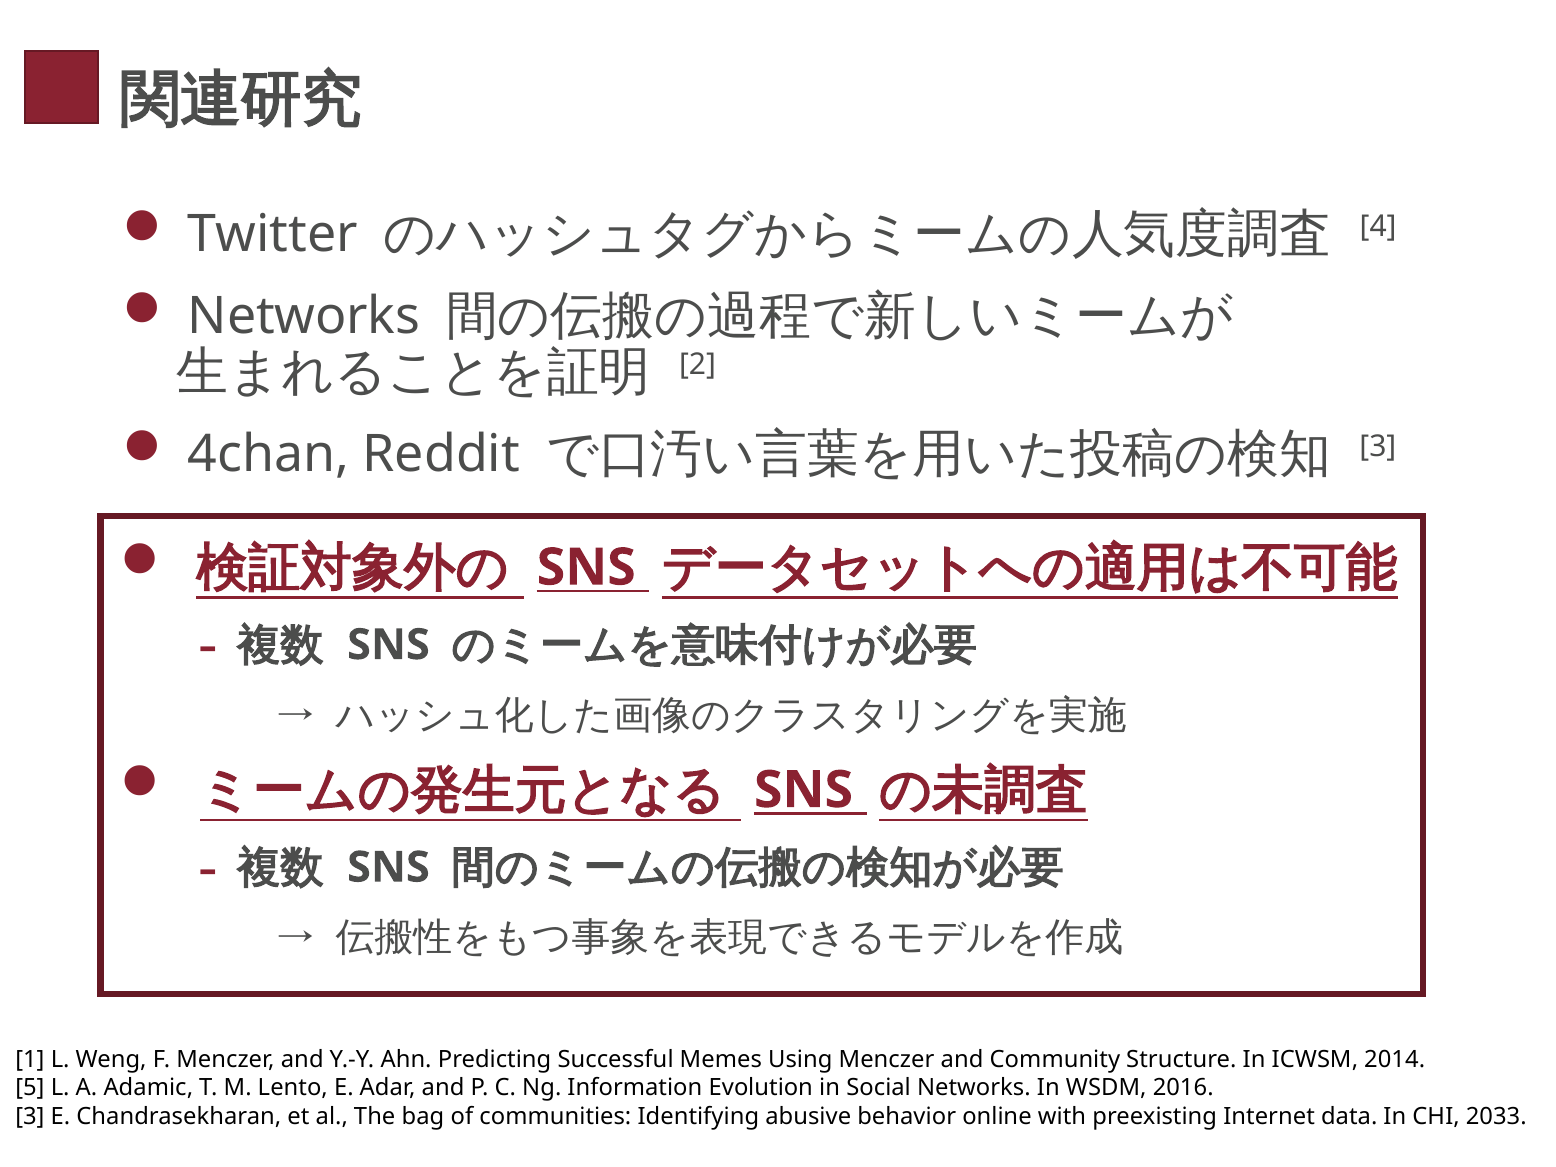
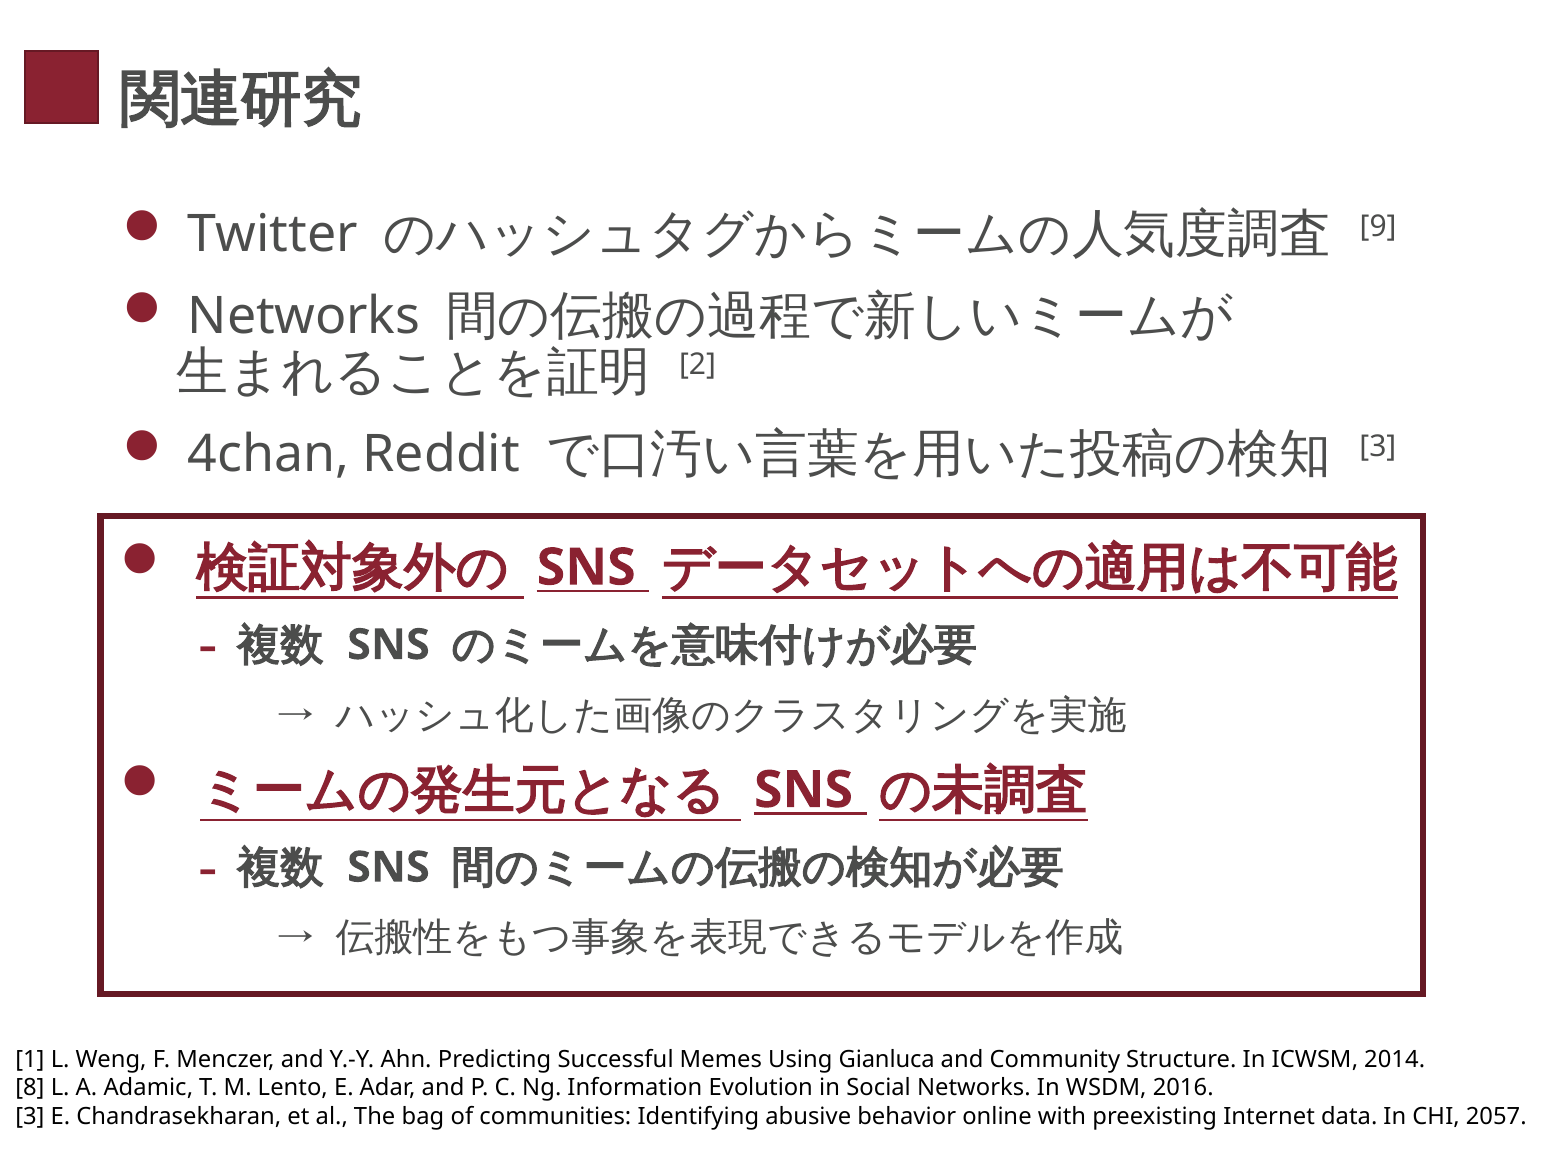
4: 4 -> 9
Using Menczer: Menczer -> Gianluca
5: 5 -> 8
2033: 2033 -> 2057
